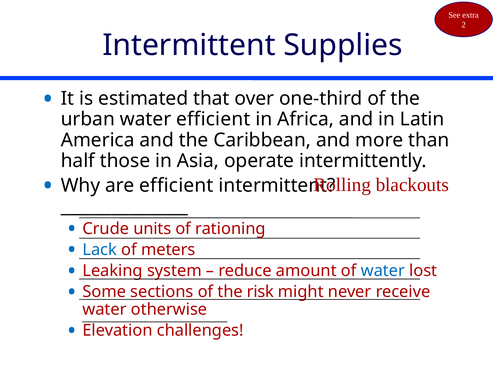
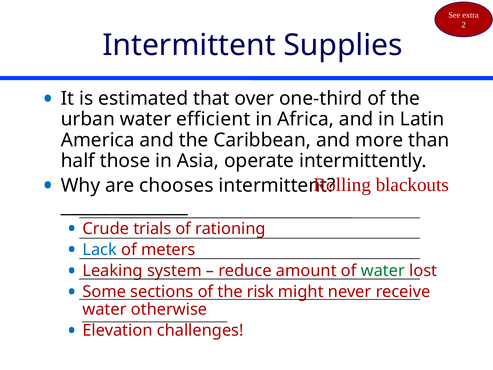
are efficient: efficient -> chooses
units: units -> trials
water at (383, 270) colour: blue -> green
